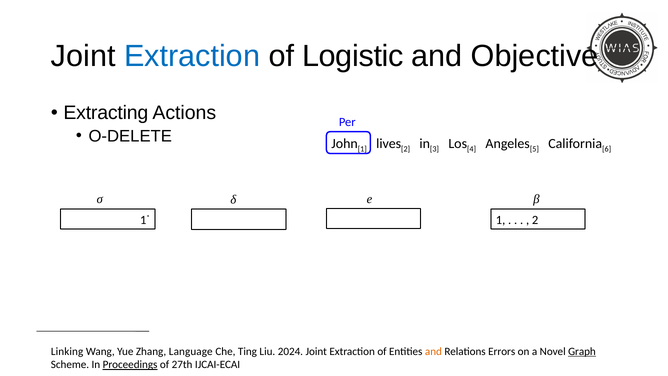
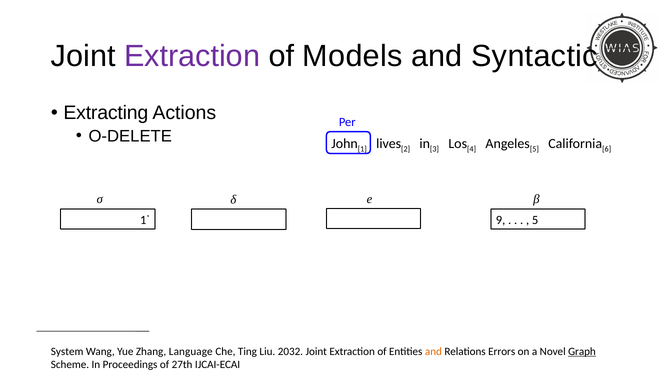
Extraction at (192, 56) colour: blue -> purple
Logistic: Logistic -> Models
Objective: Objective -> Syntactic
1 at (501, 220): 1 -> 9
2 at (535, 220): 2 -> 5
Linking: Linking -> System
2024: 2024 -> 2032
Proceedings underline: present -> none
